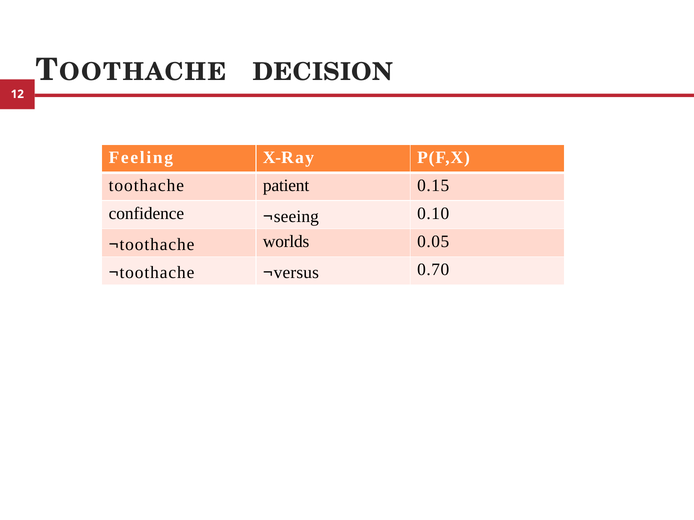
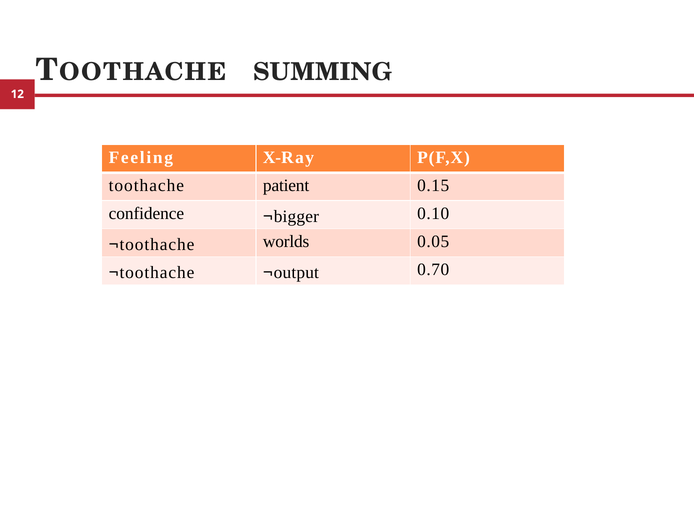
DECISION: DECISION -> SUMMING
seeing: seeing -> bigger
versus: versus -> output
